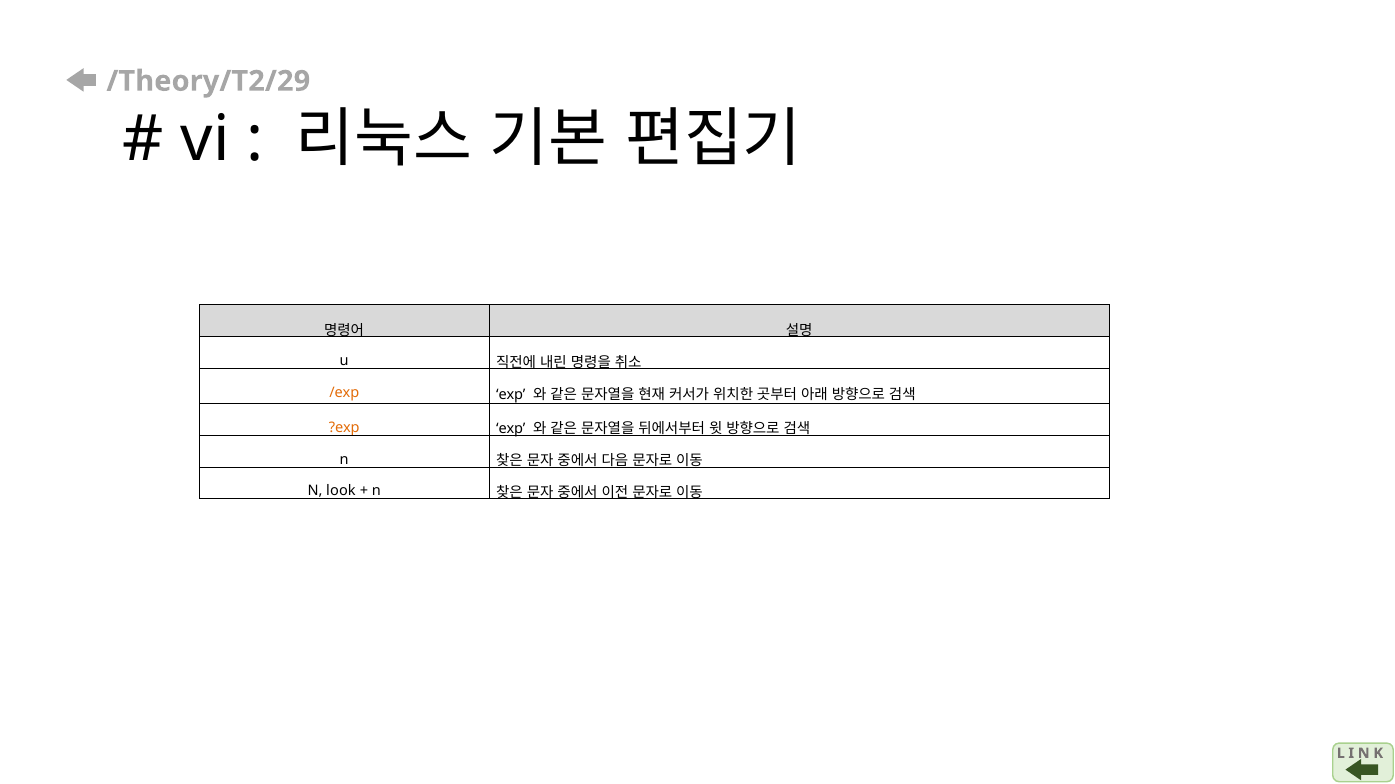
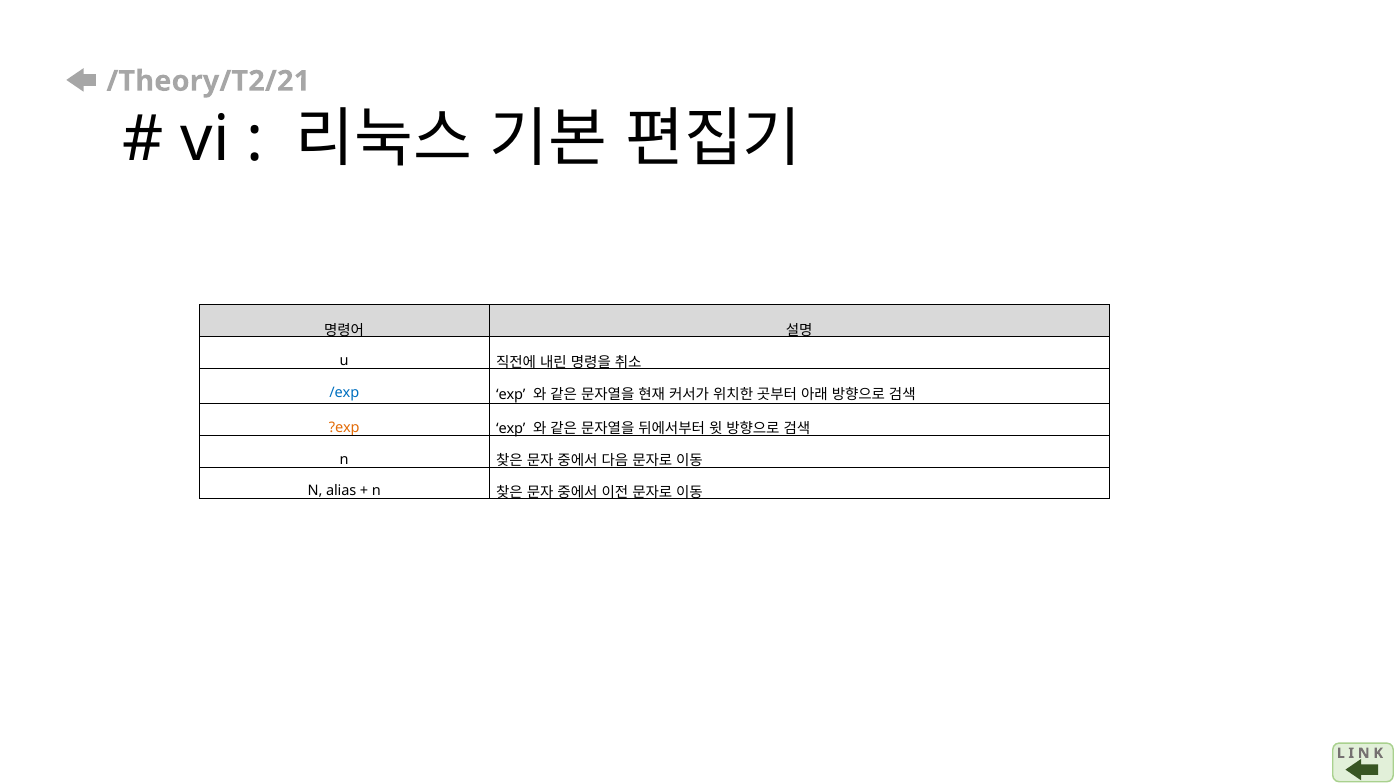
/Theory/T2/29: /Theory/T2/29 -> /Theory/T2/21
/exp colour: orange -> blue
look: look -> alias
